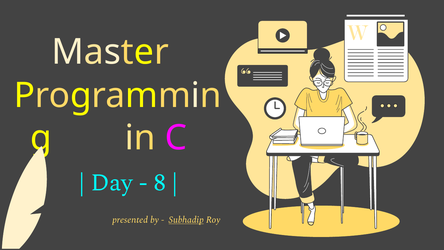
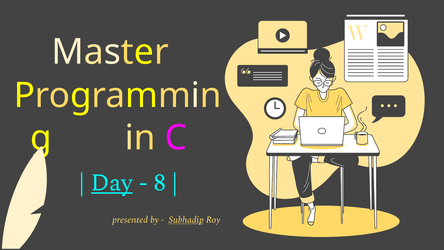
Day underline: none -> present
